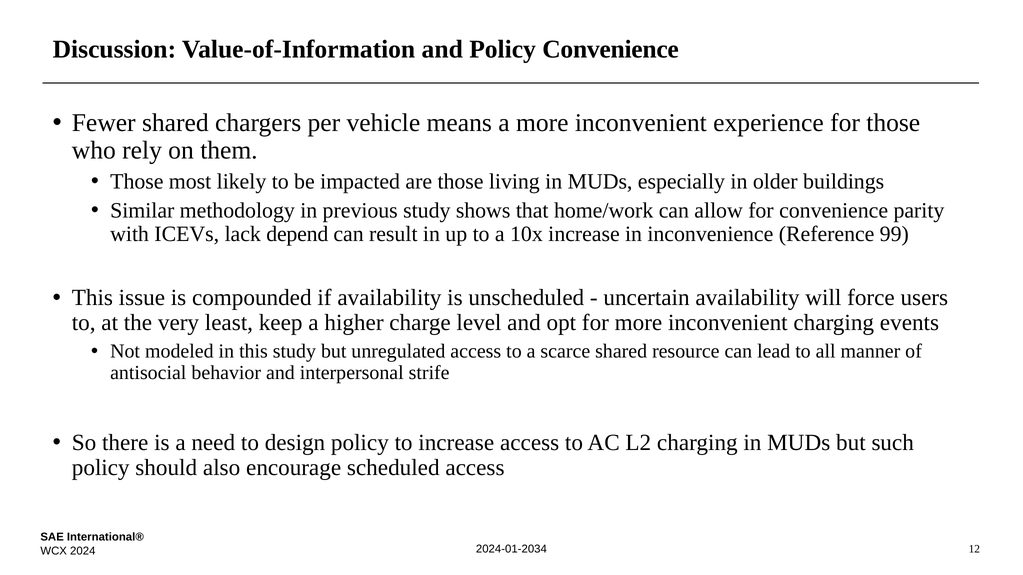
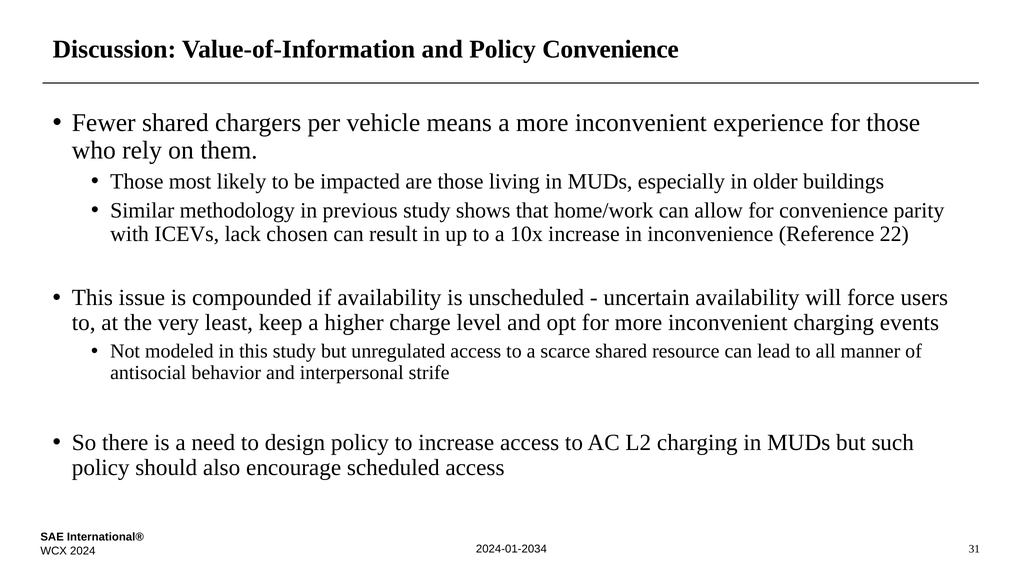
depend: depend -> chosen
99: 99 -> 22
12: 12 -> 31
